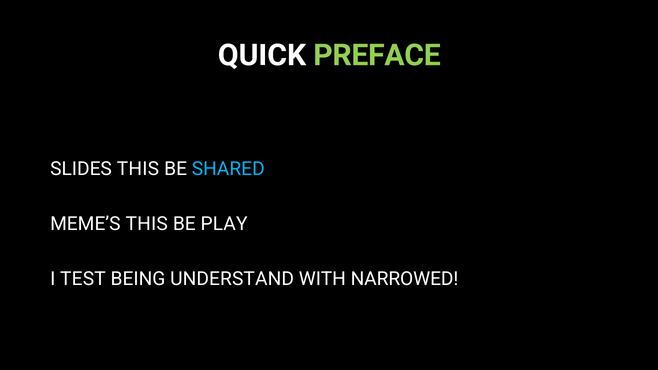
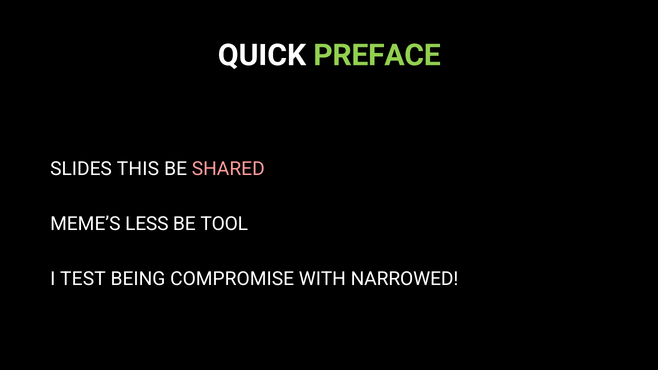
SHARED colour: light blue -> pink
MEME’S THIS: THIS -> LESS
PLAY: PLAY -> TOOL
UNDERSTAND: UNDERSTAND -> COMPROMISE
